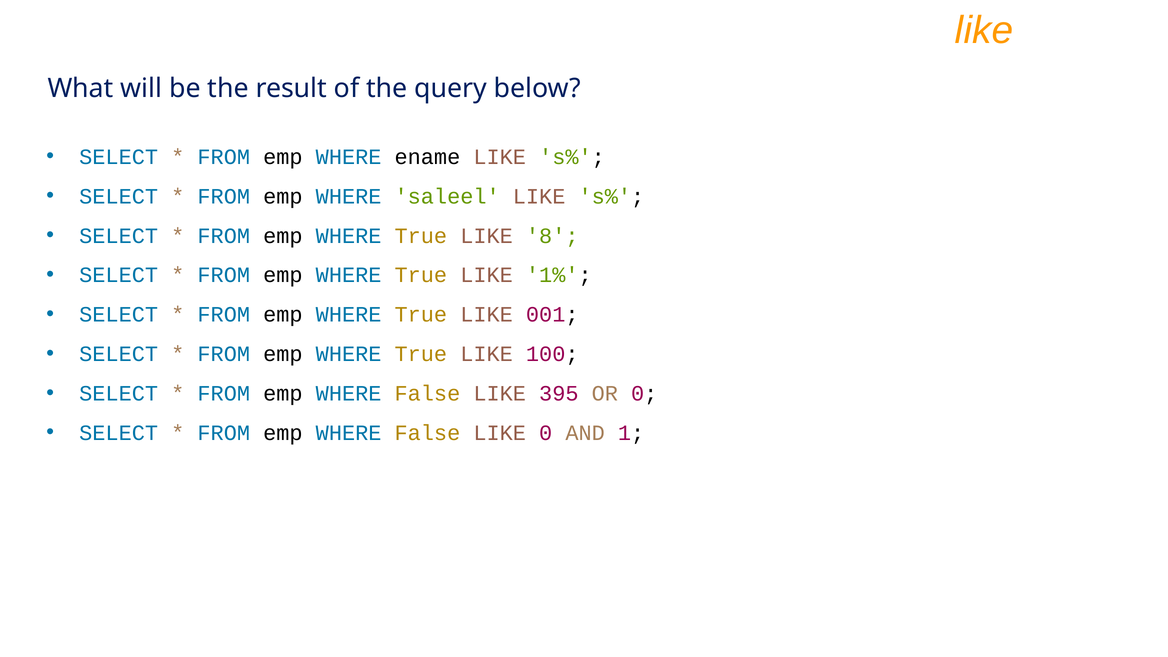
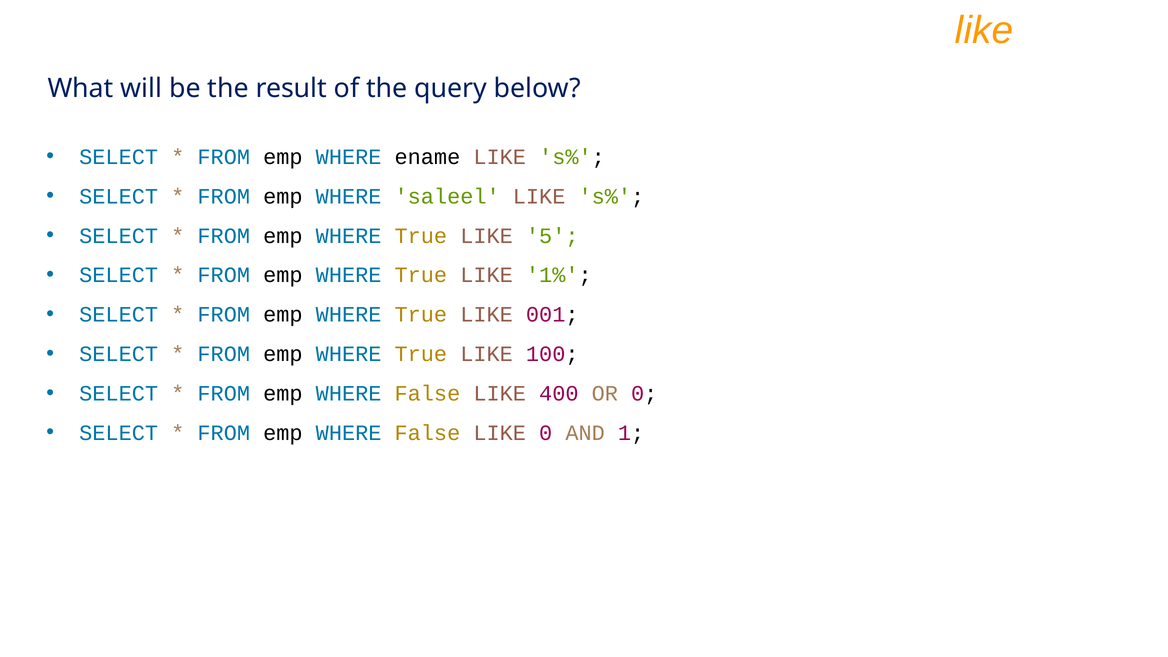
8: 8 -> 5
395: 395 -> 400
